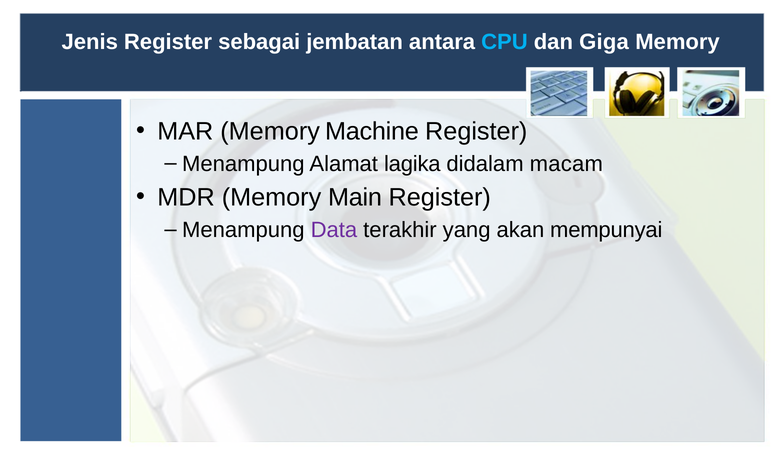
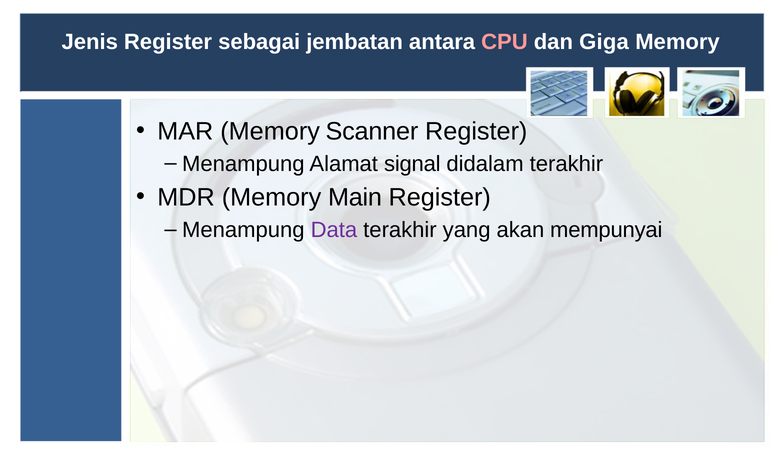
CPU colour: light blue -> pink
Machine: Machine -> Scanner
lagika: lagika -> signal
didalam macam: macam -> terakhir
